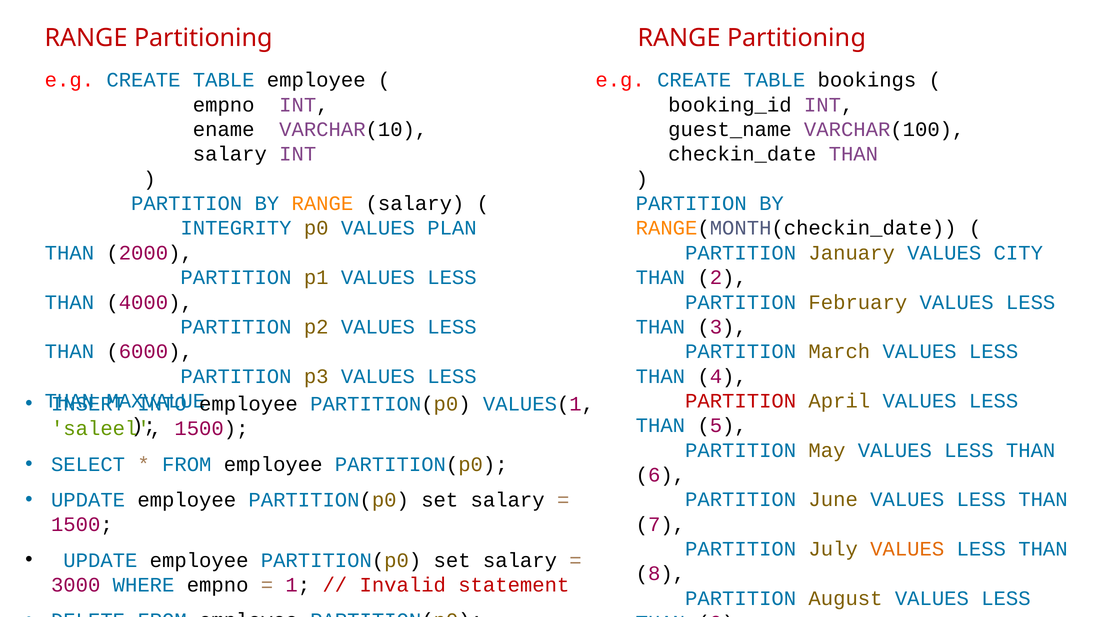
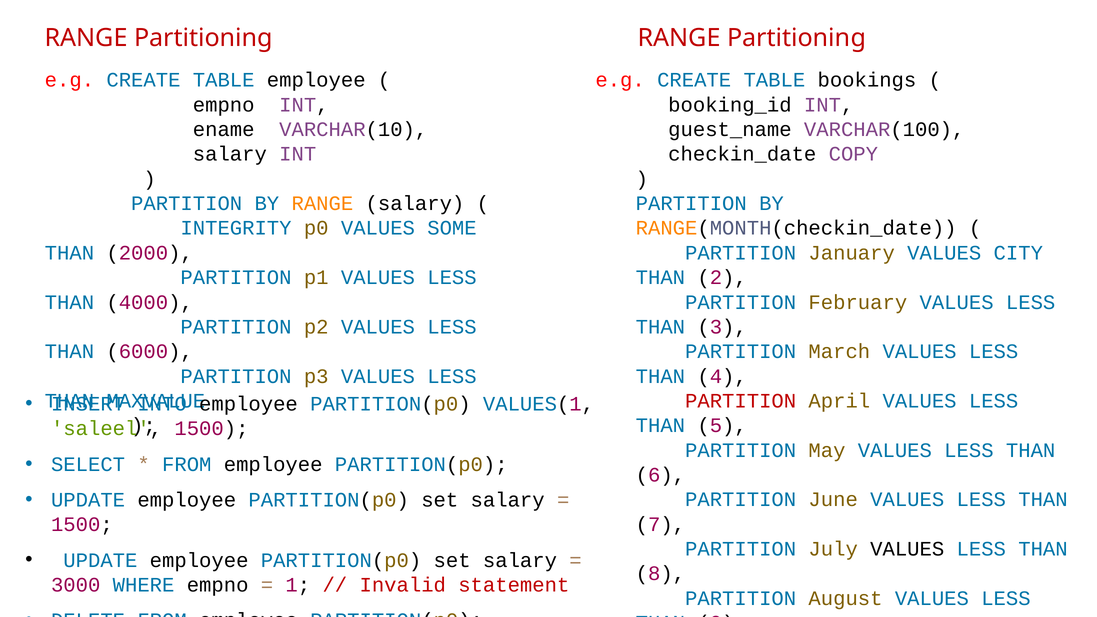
checkin_date THAN: THAN -> COPY
PLAN: PLAN -> SOME
VALUES at (907, 549) colour: orange -> black
